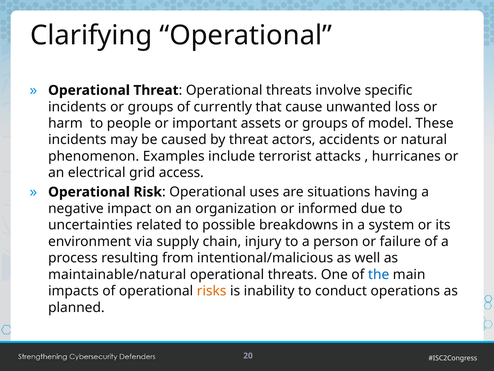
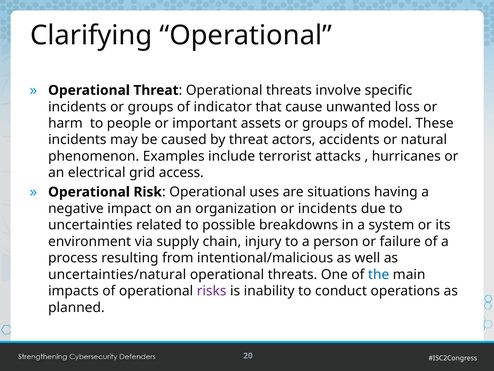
currently: currently -> indicator
or informed: informed -> incidents
maintainable/natural: maintainable/natural -> uncertainties/natural
risks colour: orange -> purple
